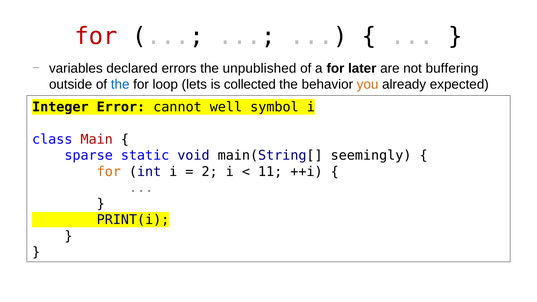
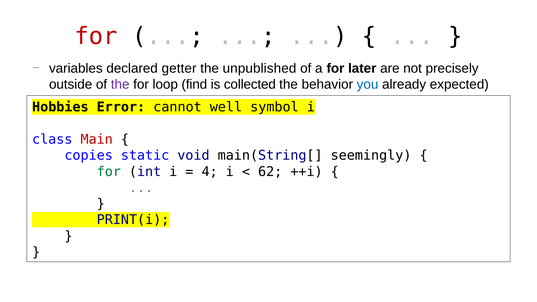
errors: errors -> getter
buffering: buffering -> precisely
the at (120, 84) colour: blue -> purple
lets: lets -> find
you colour: orange -> blue
Integer: Integer -> Hobbies
sparse: sparse -> copies
for at (109, 172) colour: orange -> green
2: 2 -> 4
11: 11 -> 62
